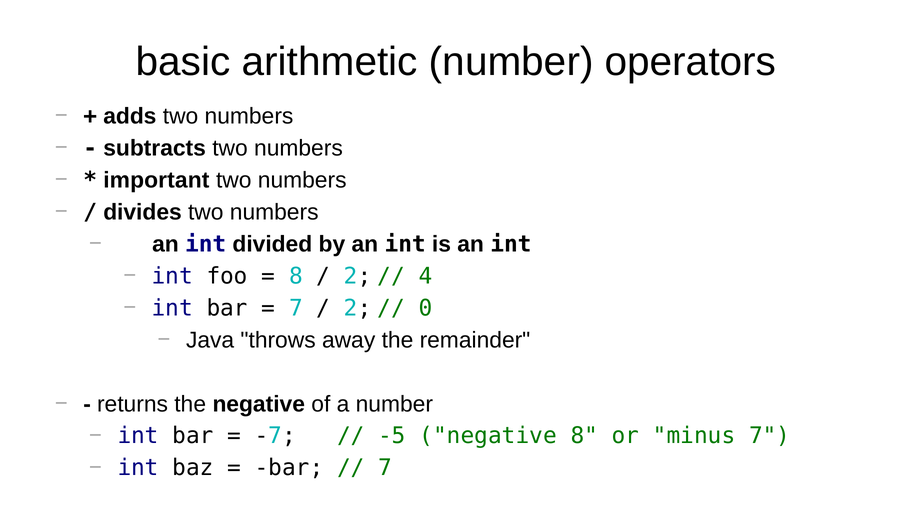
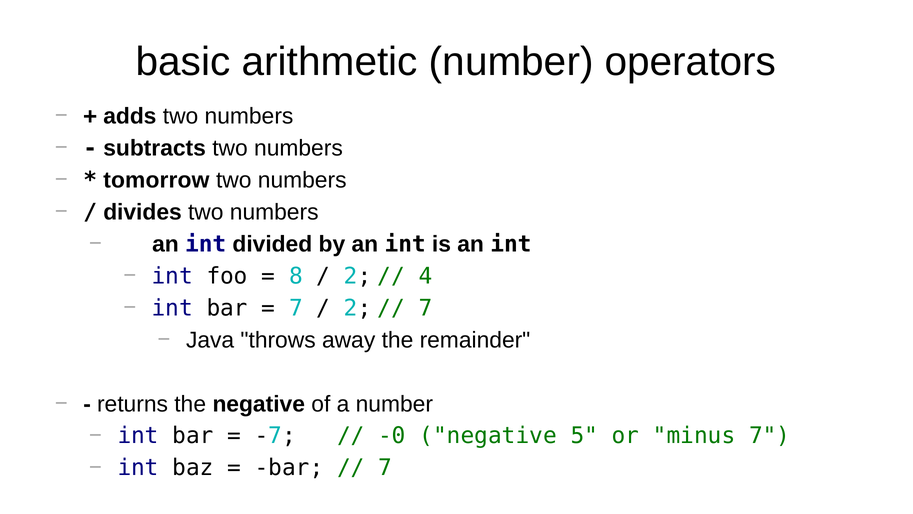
important: important -> tomorrow
0 at (425, 308): 0 -> 7
-5: -5 -> -0
negative 8: 8 -> 5
